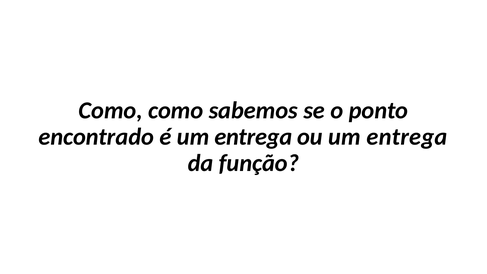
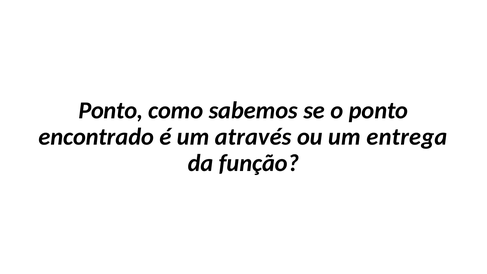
Como at (111, 110): Como -> Ponto
é um entrega: entrega -> através
